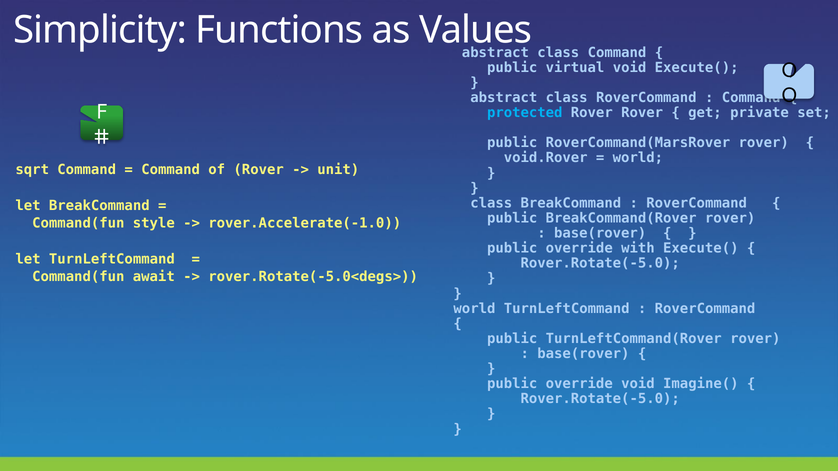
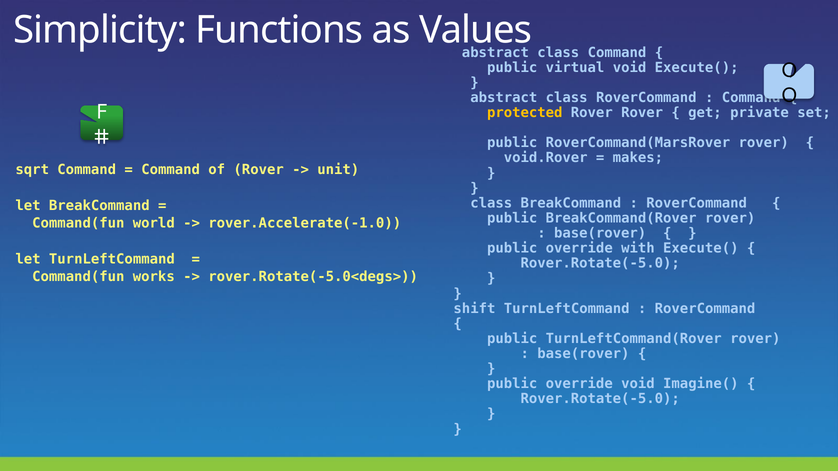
protected colour: light blue -> yellow
world at (638, 158): world -> makes
style: style -> world
await: await -> works
world at (474, 309): world -> shift
